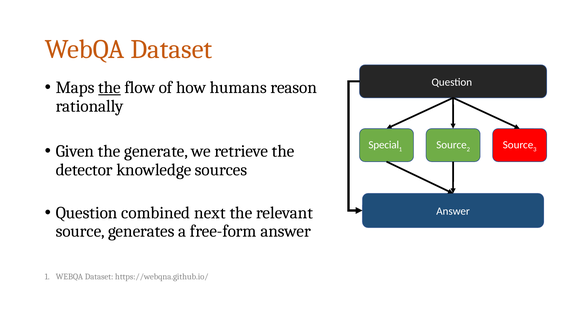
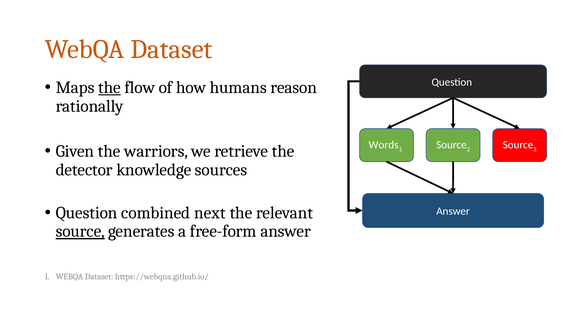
Special: Special -> Words
generate: generate -> warriors
source at (80, 231) underline: none -> present
